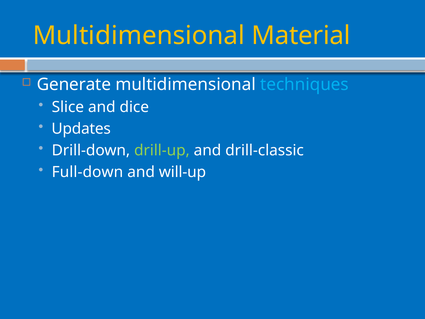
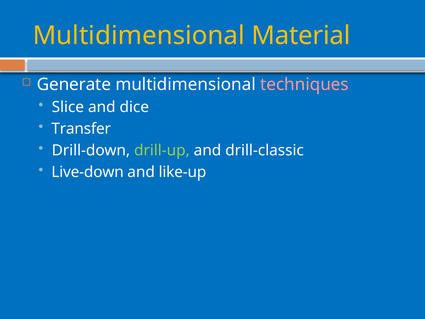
techniques colour: light blue -> pink
Updates: Updates -> Transfer
Full-down: Full-down -> Live-down
will-up: will-up -> like-up
